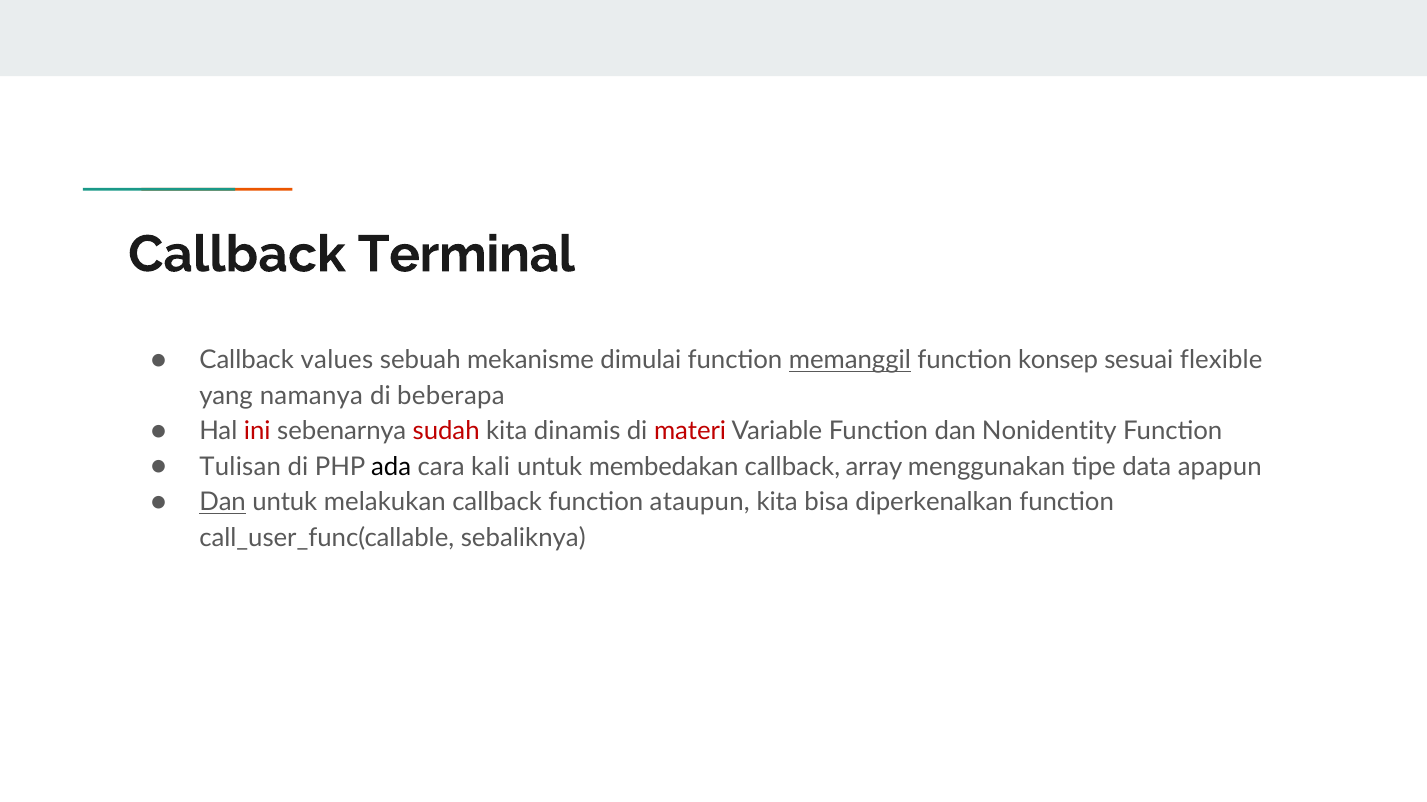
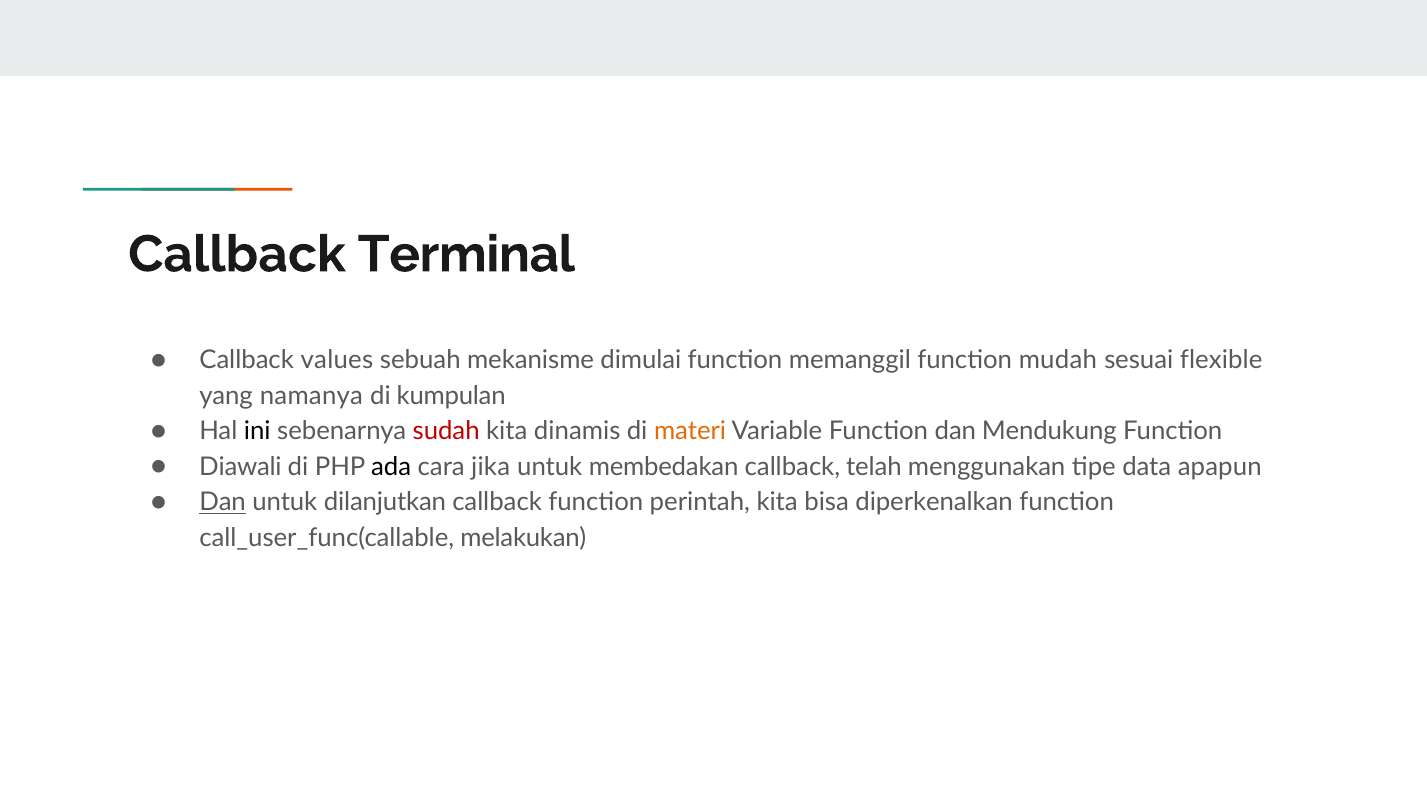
memanggil underline: present -> none
konsep: konsep -> mudah
beberapa: beberapa -> kumpulan
ini colour: red -> black
materi colour: red -> orange
Nonidentity: Nonidentity -> Mendukung
Tulisan: Tulisan -> Diawali
kali: kali -> jika
array: array -> telah
melakukan: melakukan -> dilanjutkan
ataupun: ataupun -> perintah
sebaliknya: sebaliknya -> melakukan
